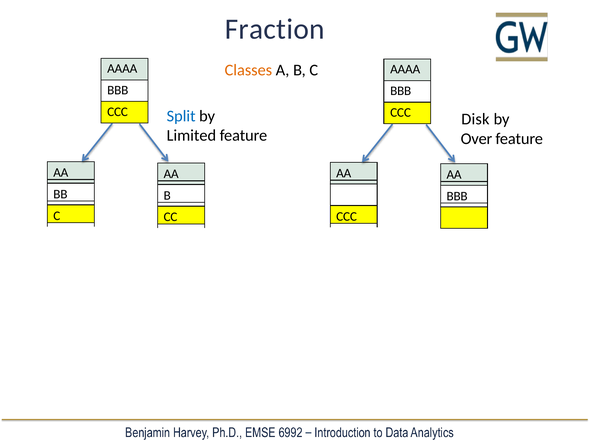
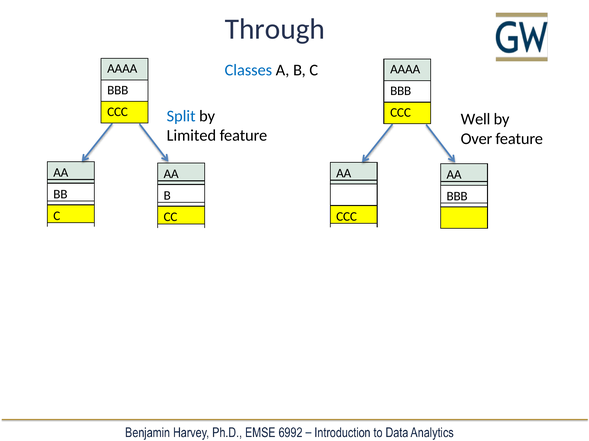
Fraction: Fraction -> Through
Classes colour: orange -> blue
Disk: Disk -> Well
